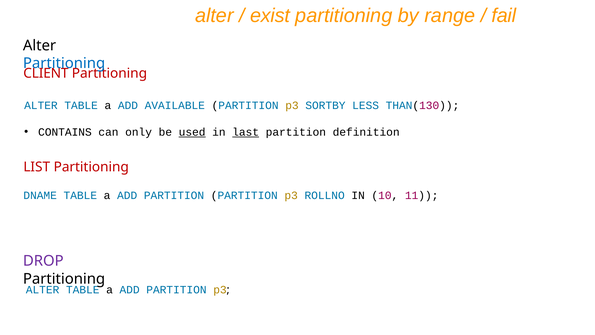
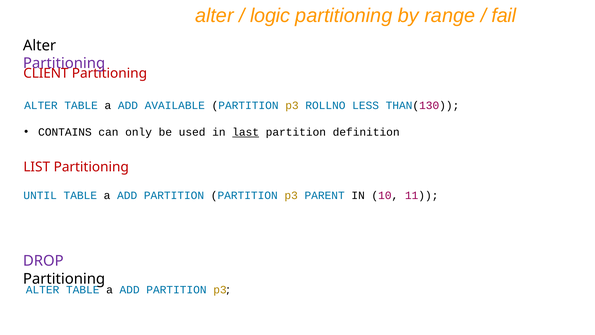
exist: exist -> logic
Partitioning at (64, 63) colour: blue -> purple
SORTBY: SORTBY -> ROLLNO
used underline: present -> none
DNAME: DNAME -> UNTIL
ROLLNO: ROLLNO -> PARENT
